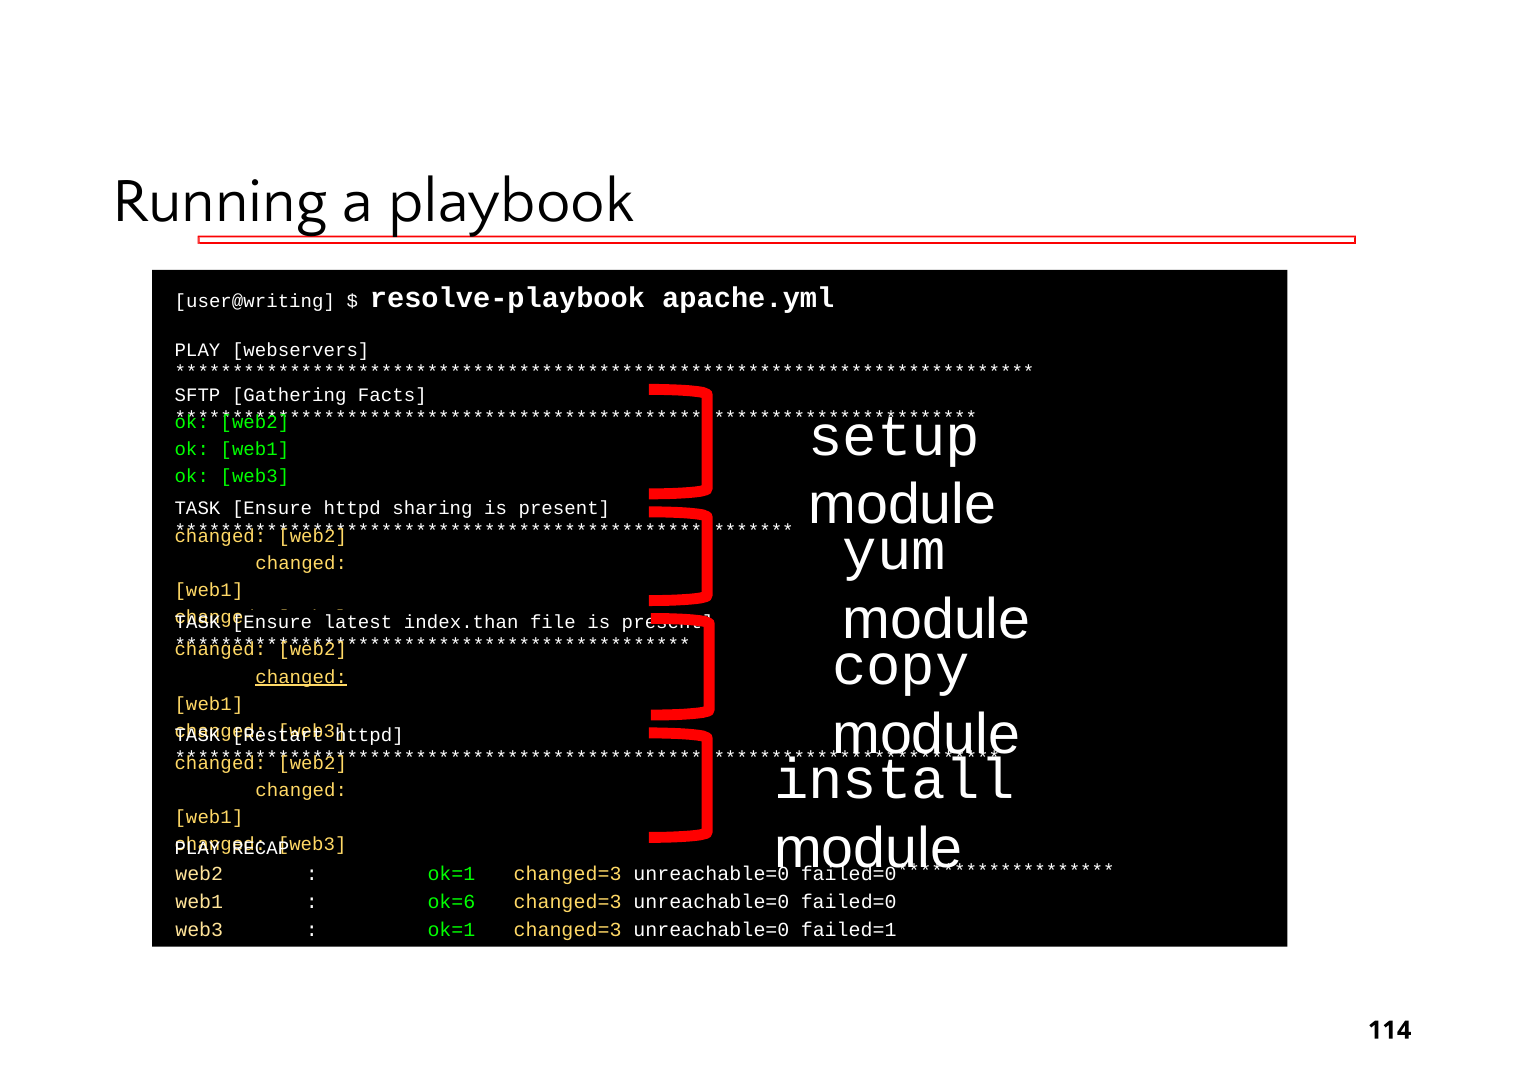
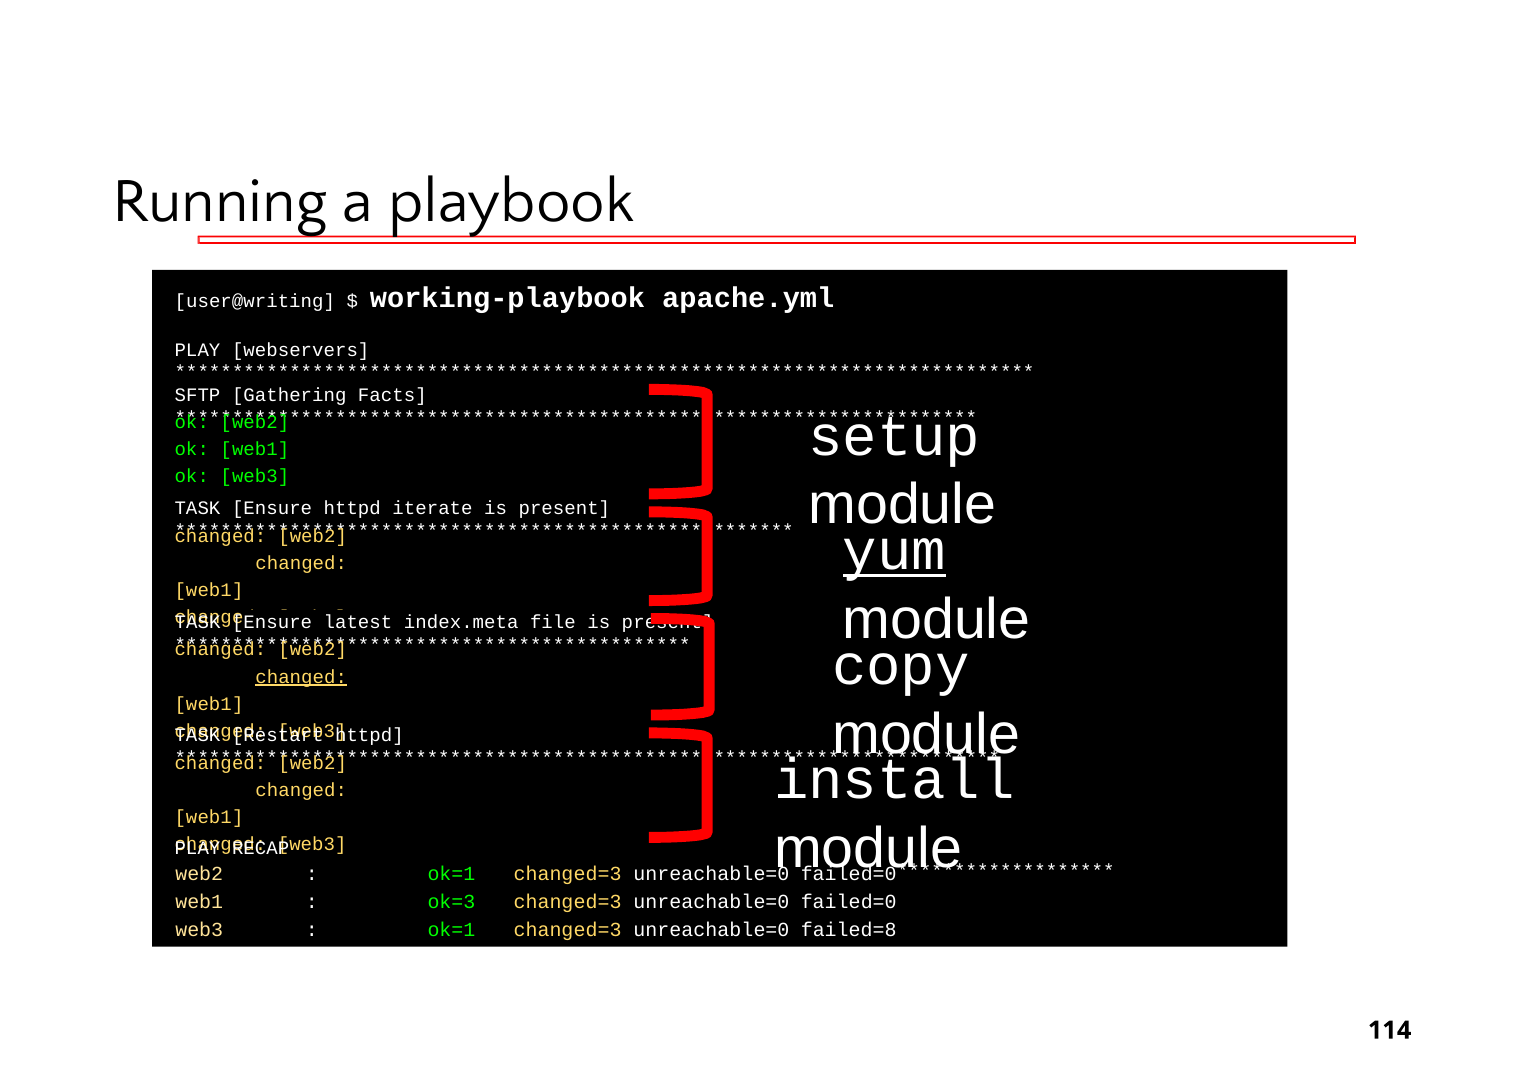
resolve-playbook: resolve-playbook -> working-playbook
sharing: sharing -> iterate
yum underline: none -> present
index.than: index.than -> index.meta
ok=6: ok=6 -> ok=3
failed=1: failed=1 -> failed=8
